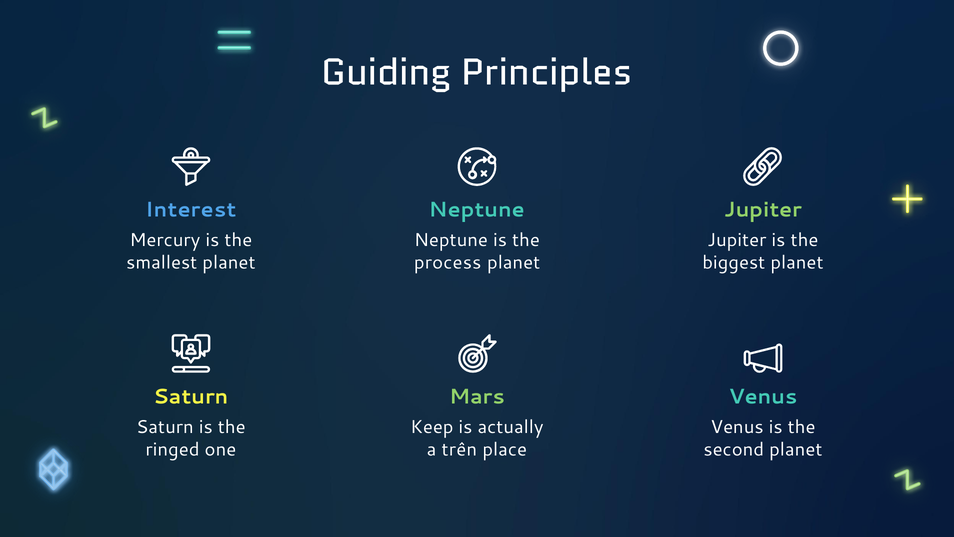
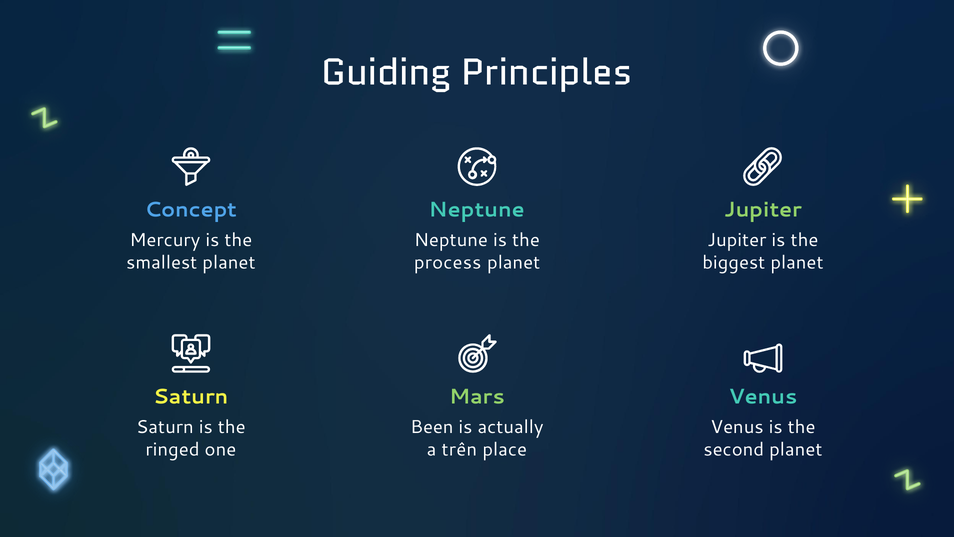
Interest: Interest -> Concept
Keep: Keep -> Been
